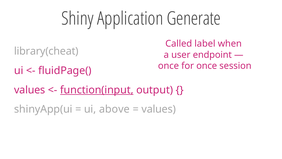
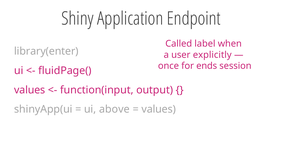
Generate: Generate -> Endpoint
library(cheat: library(cheat -> library(enter
endpoint: endpoint -> explicitly
for once: once -> ends
function(input underline: present -> none
